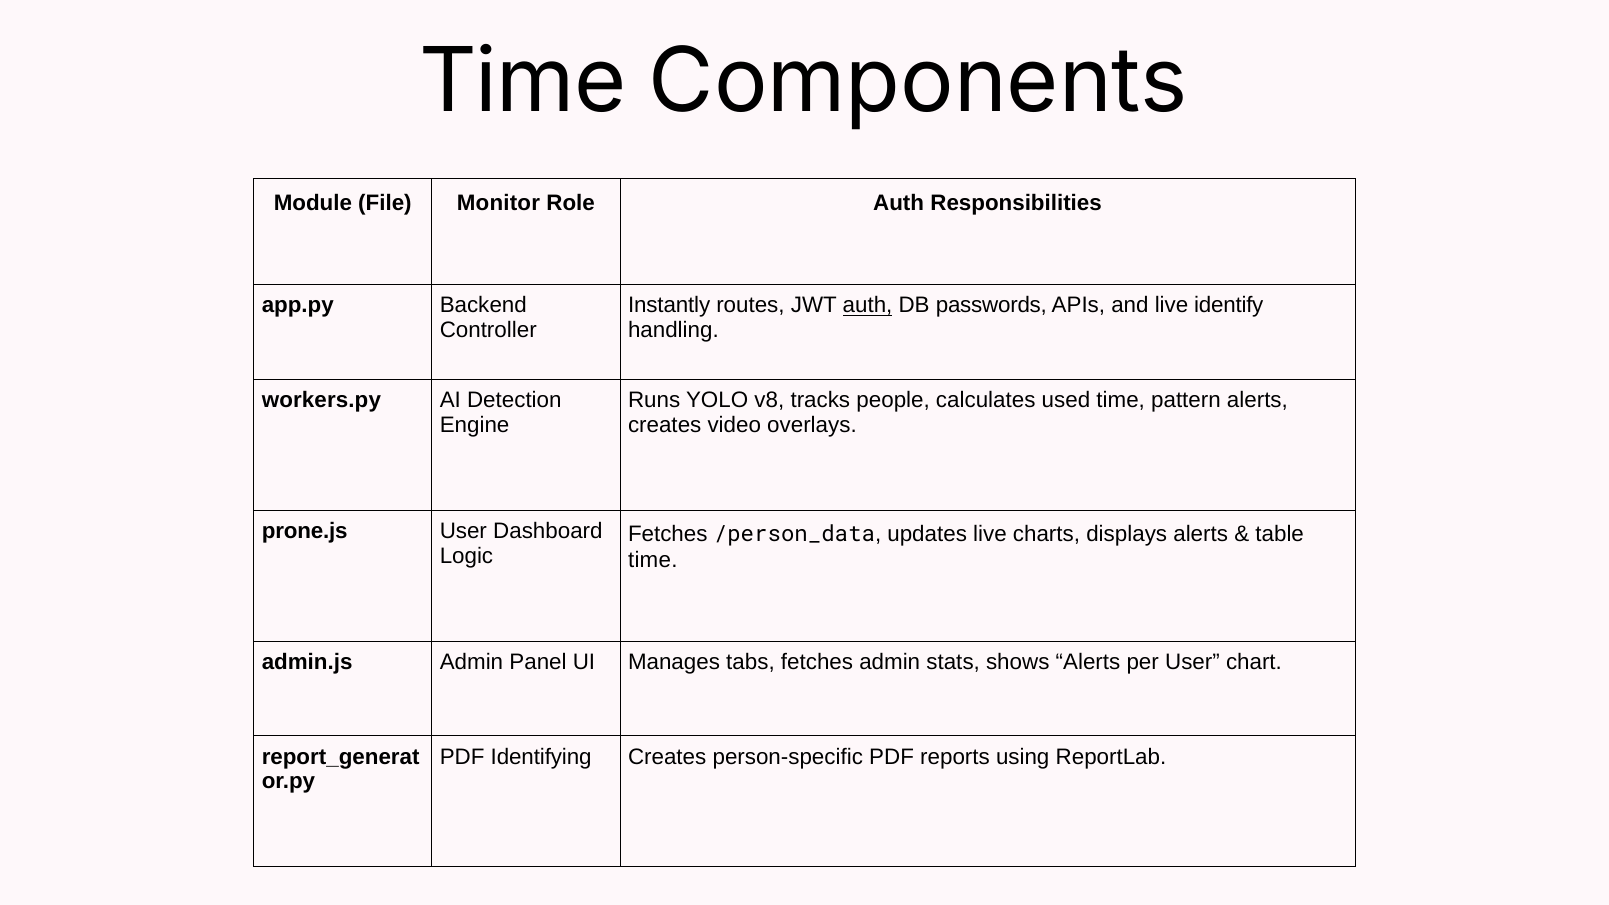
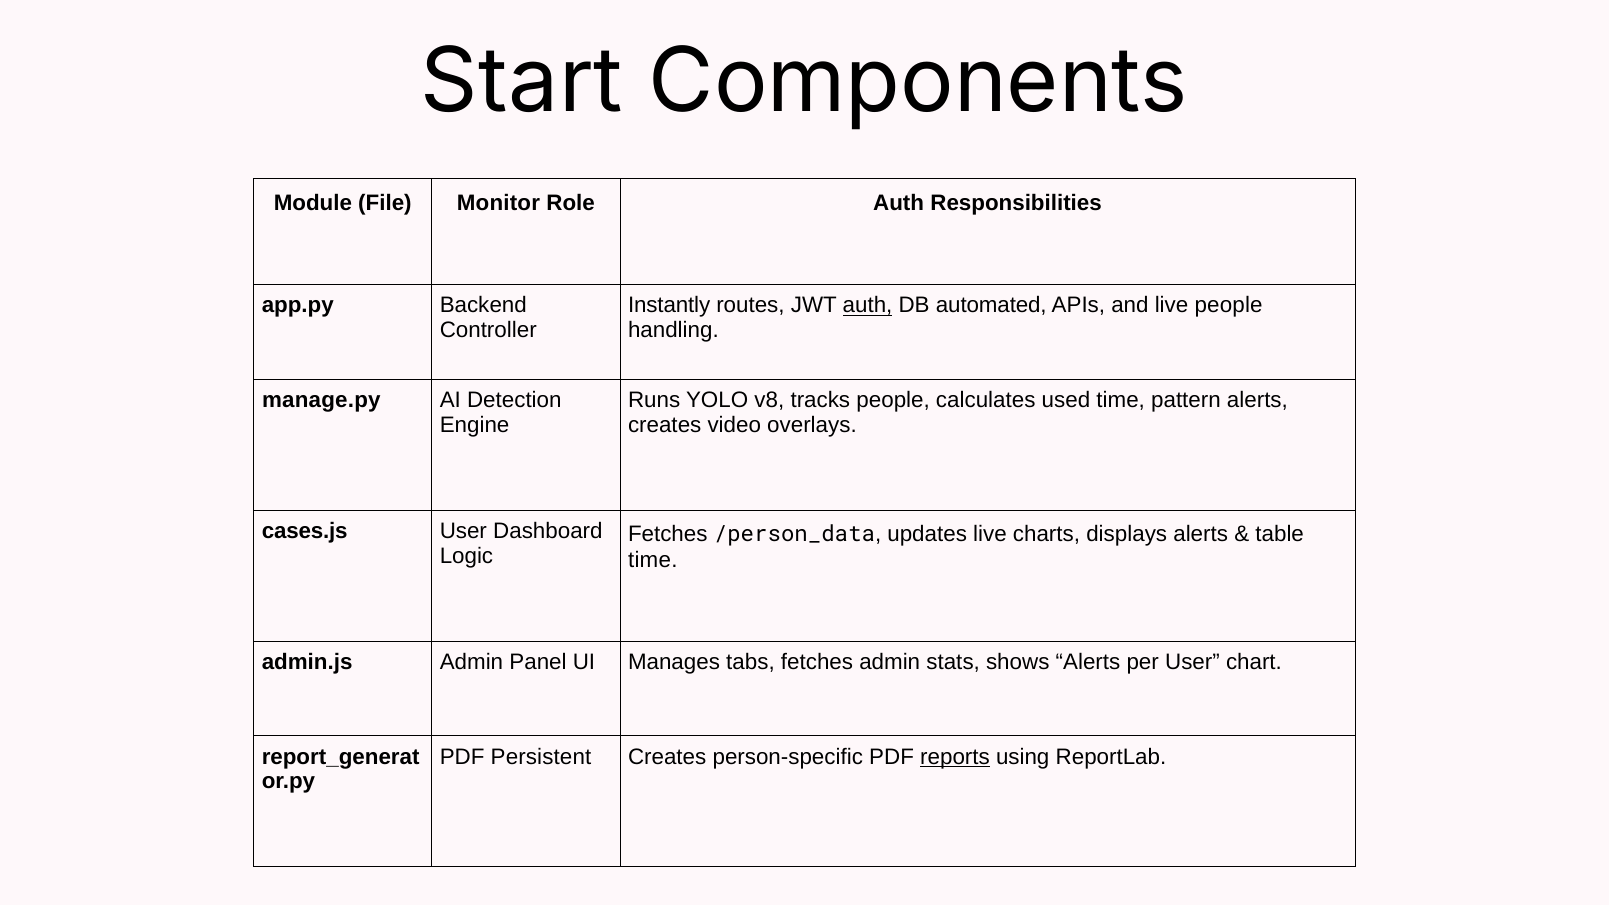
Time at (523, 82): Time -> Start
passwords: passwords -> automated
live identify: identify -> people
workers.py: workers.py -> manage.py
prone.js: prone.js -> cases.js
Identifying: Identifying -> Persistent
reports underline: none -> present
